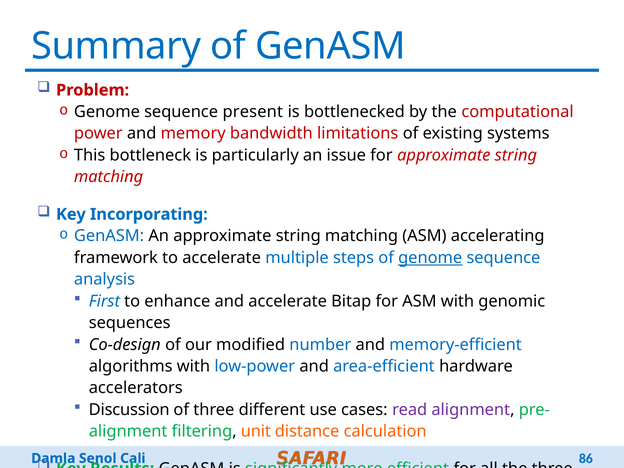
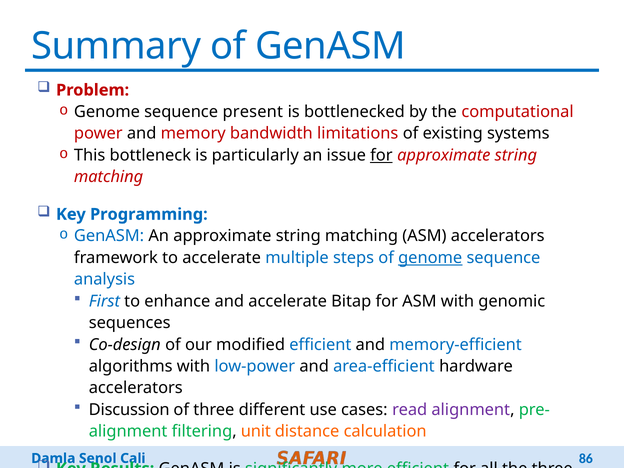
for at (381, 155) underline: none -> present
Incorporating: Incorporating -> Programming
ASM accelerating: accelerating -> accelerators
modified number: number -> efficient
